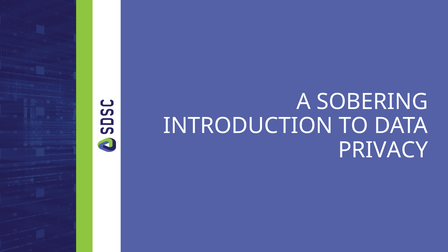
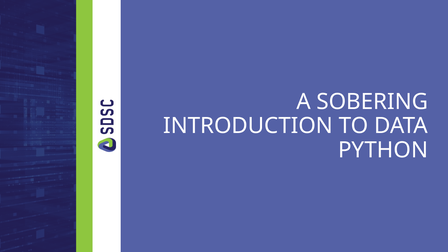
PRIVACY: PRIVACY -> PYTHON
